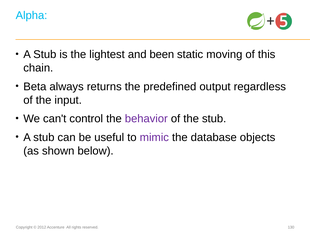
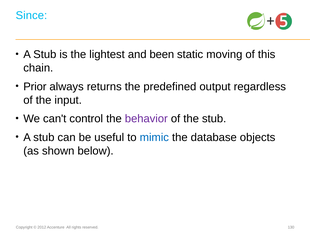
Alpha: Alpha -> Since
Beta: Beta -> Prior
mimic colour: purple -> blue
